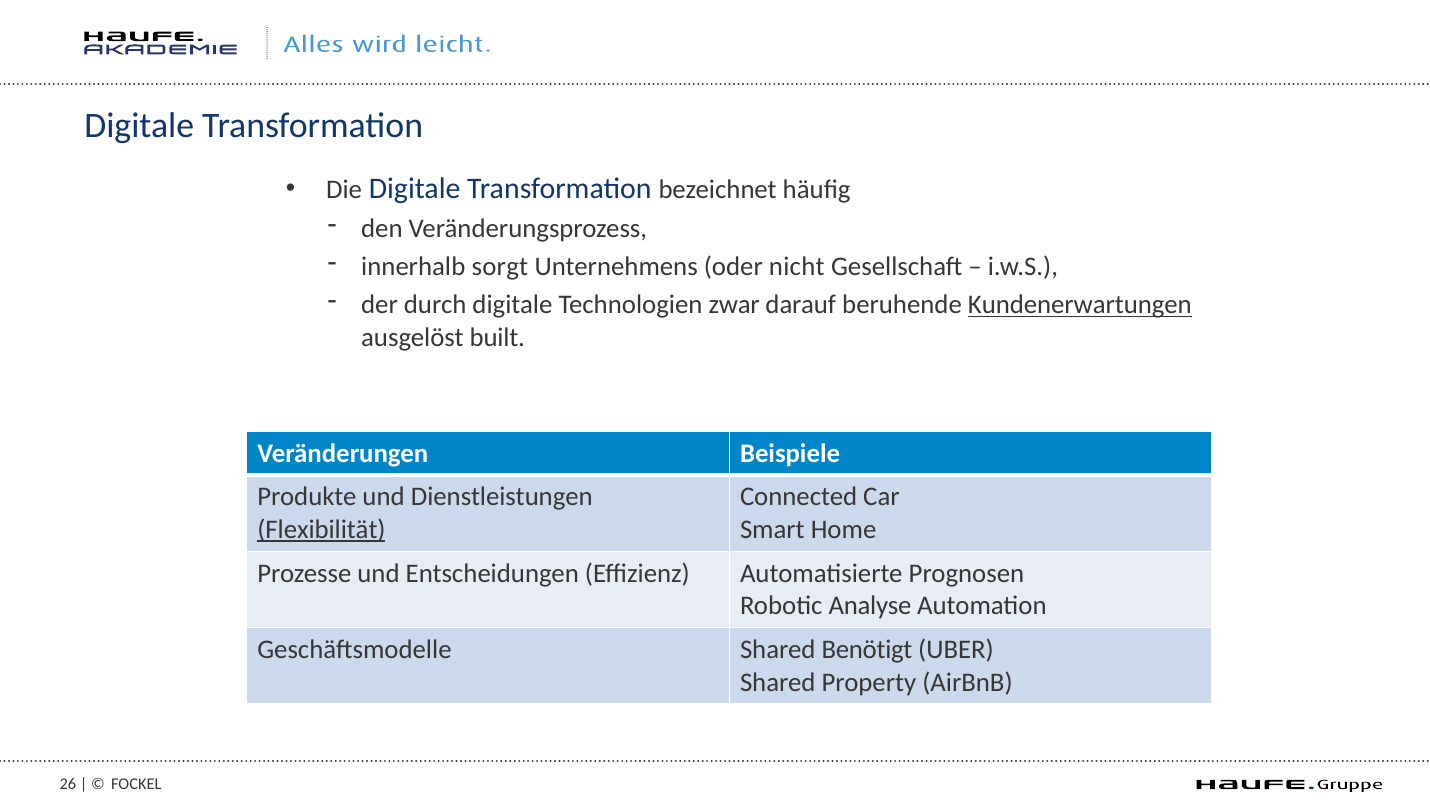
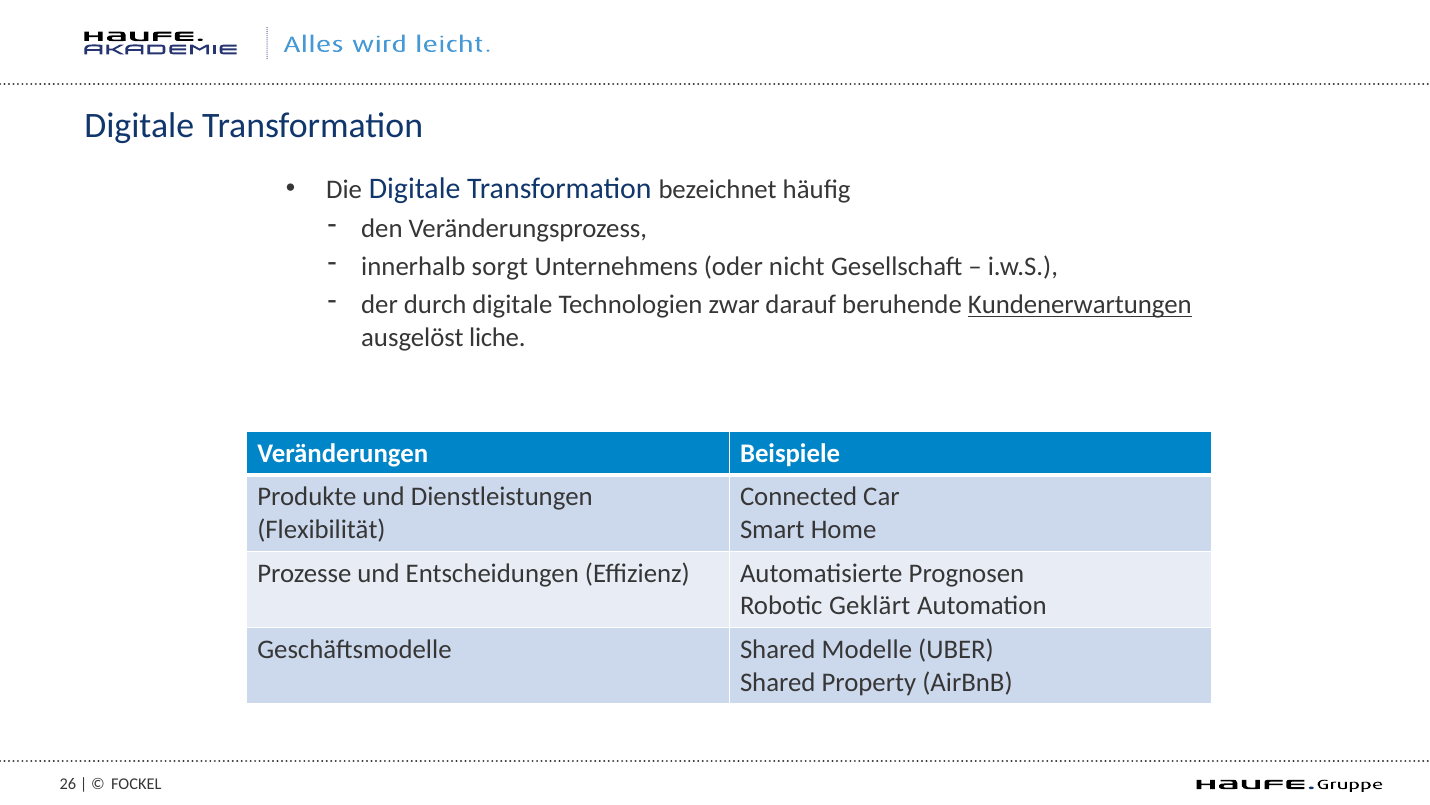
built: built -> liche
Flexibilität underline: present -> none
Analyse: Analyse -> Geklärt
Benötigt: Benötigt -> Modelle
